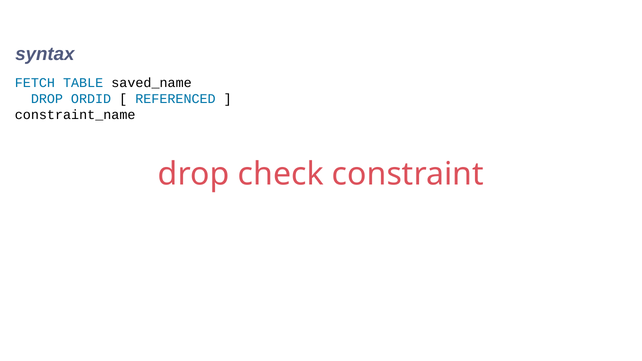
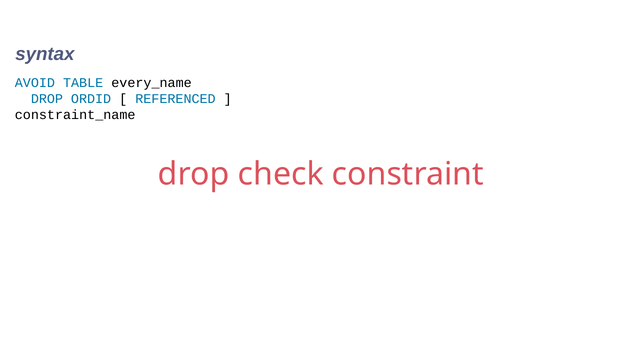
FETCH: FETCH -> AVOID
saved_name: saved_name -> every_name
